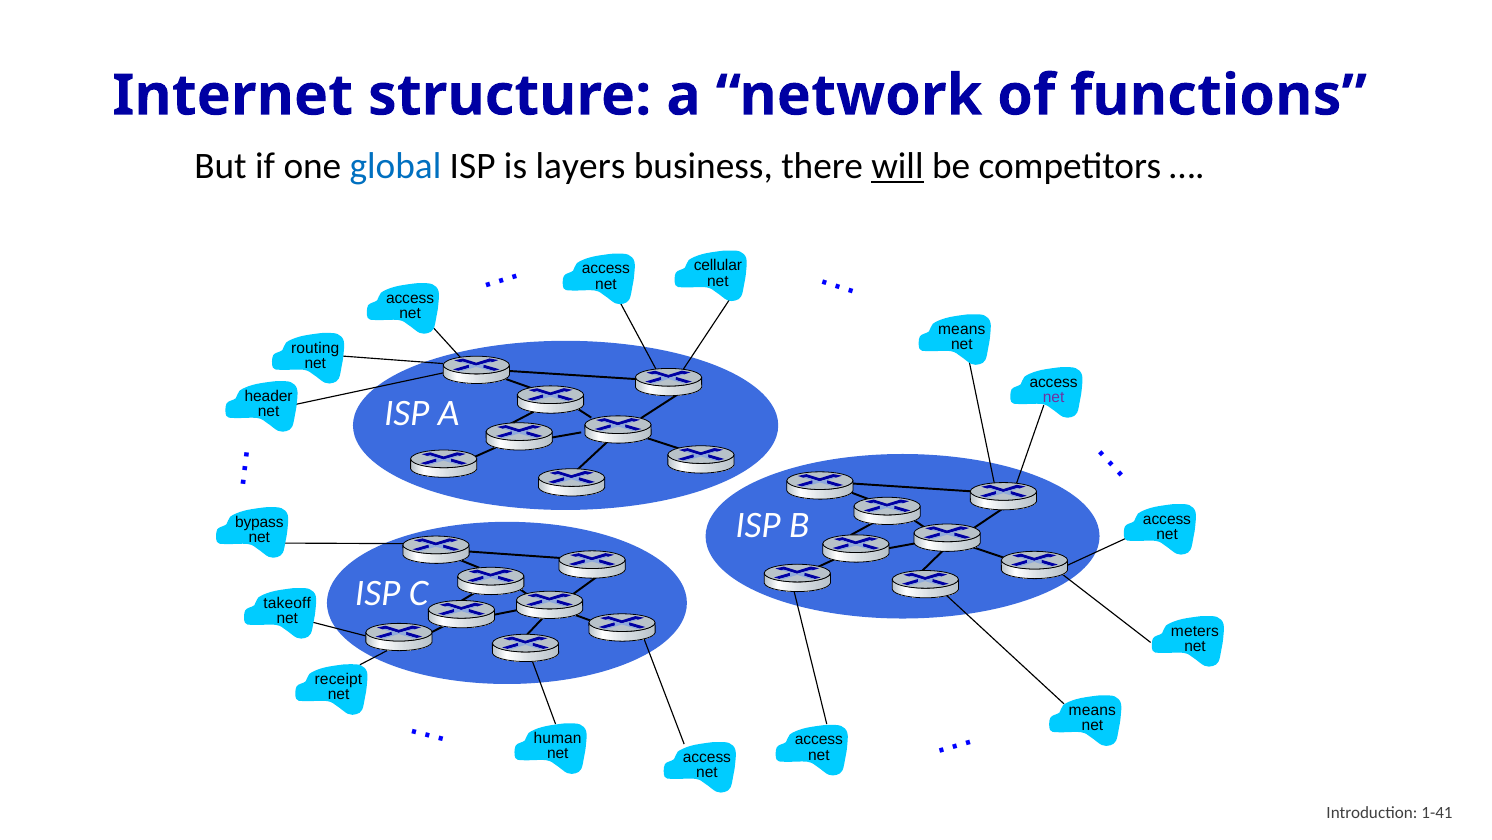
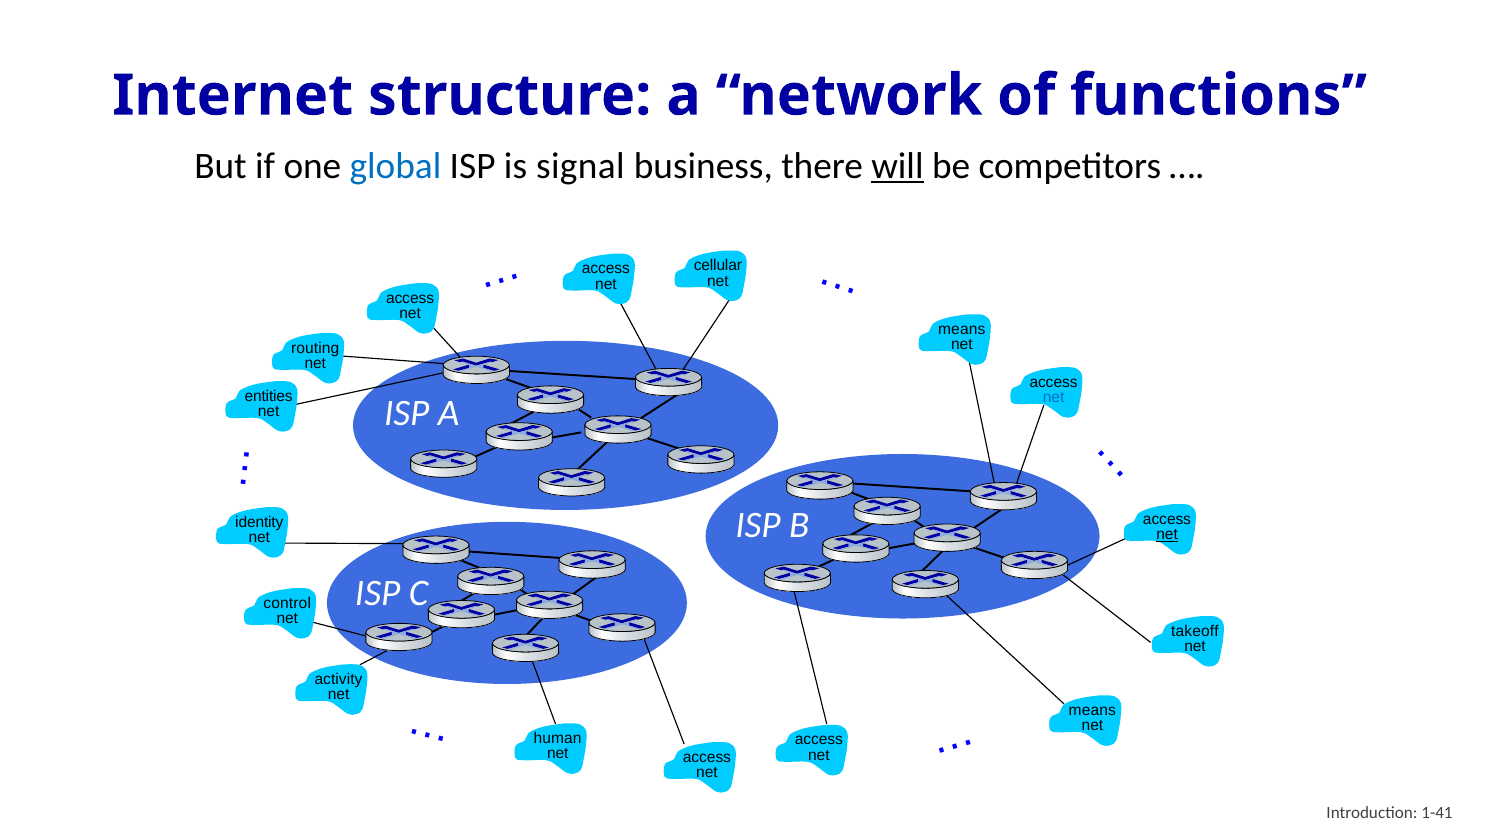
layers: layers -> signal
header: header -> entities
net at (1054, 397) colour: purple -> blue
bypass: bypass -> identity
net at (1167, 534) underline: none -> present
takeoff: takeoff -> control
meters: meters -> takeoff
receipt: receipt -> activity
